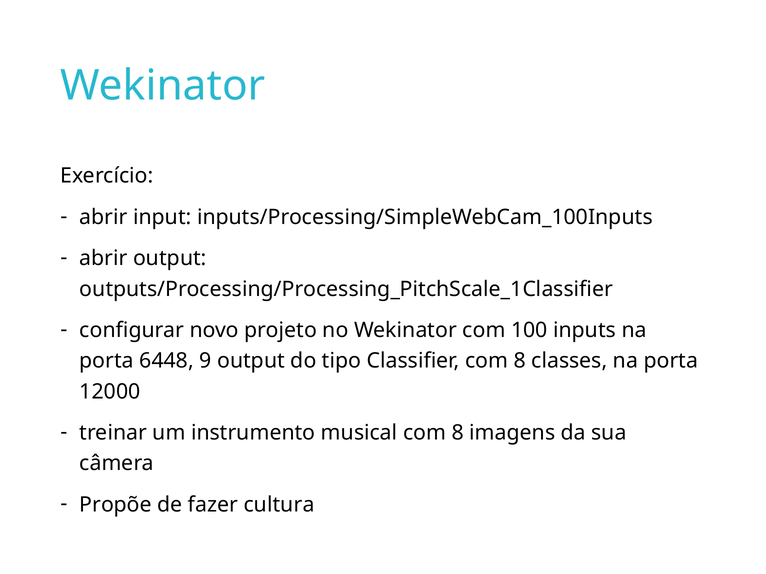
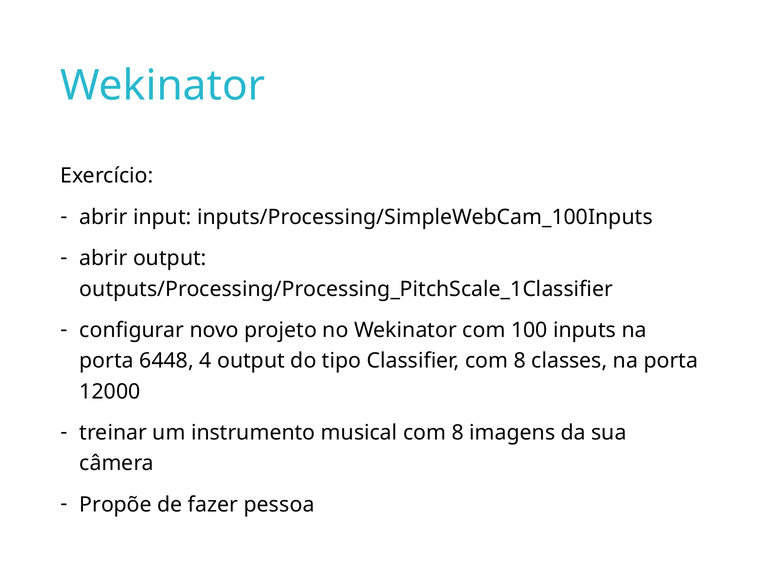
9: 9 -> 4
cultura: cultura -> pessoa
